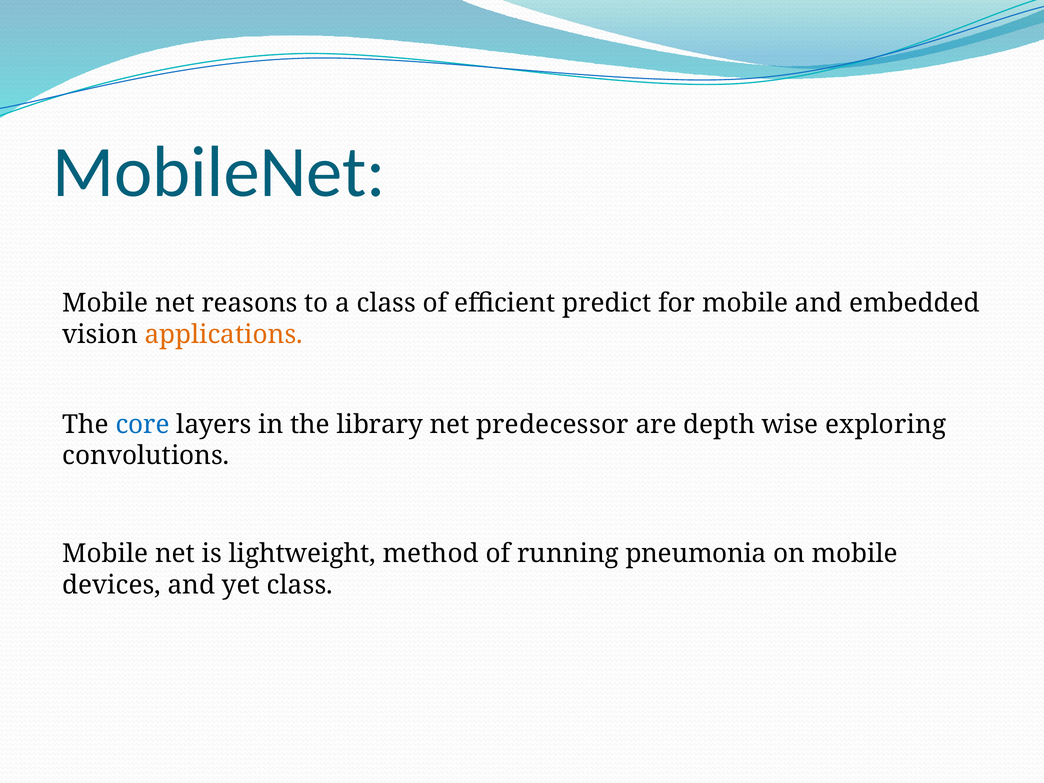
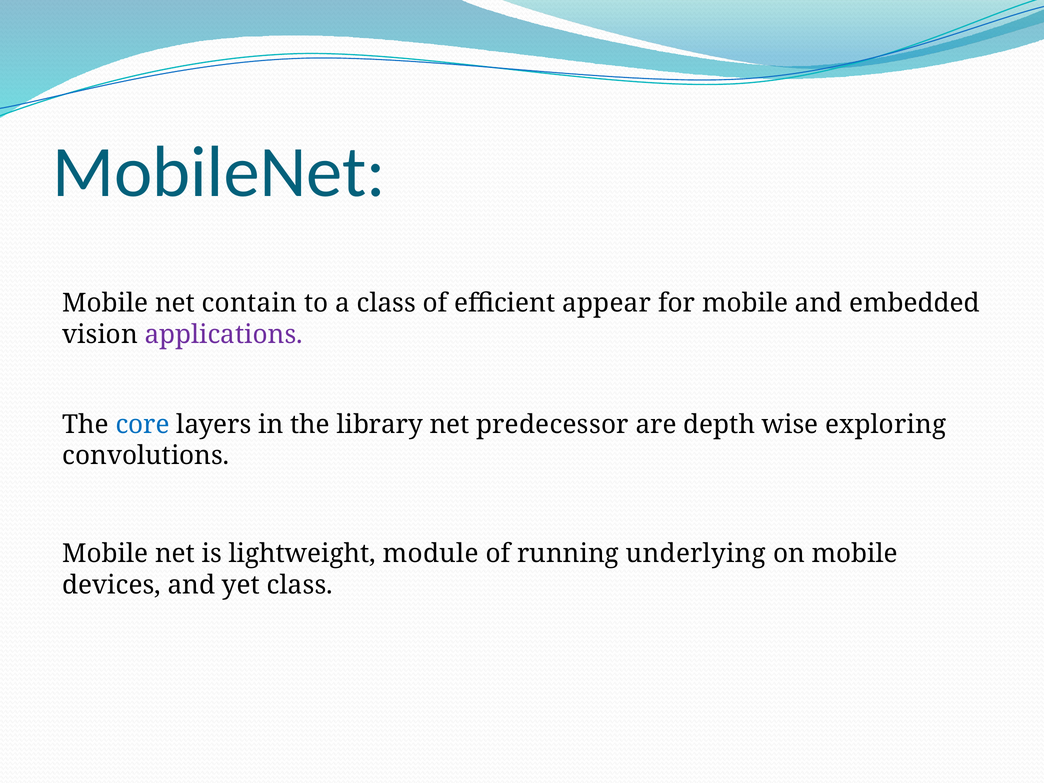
reasons: reasons -> contain
predict: predict -> appear
applications colour: orange -> purple
method: method -> module
pneumonia: pneumonia -> underlying
